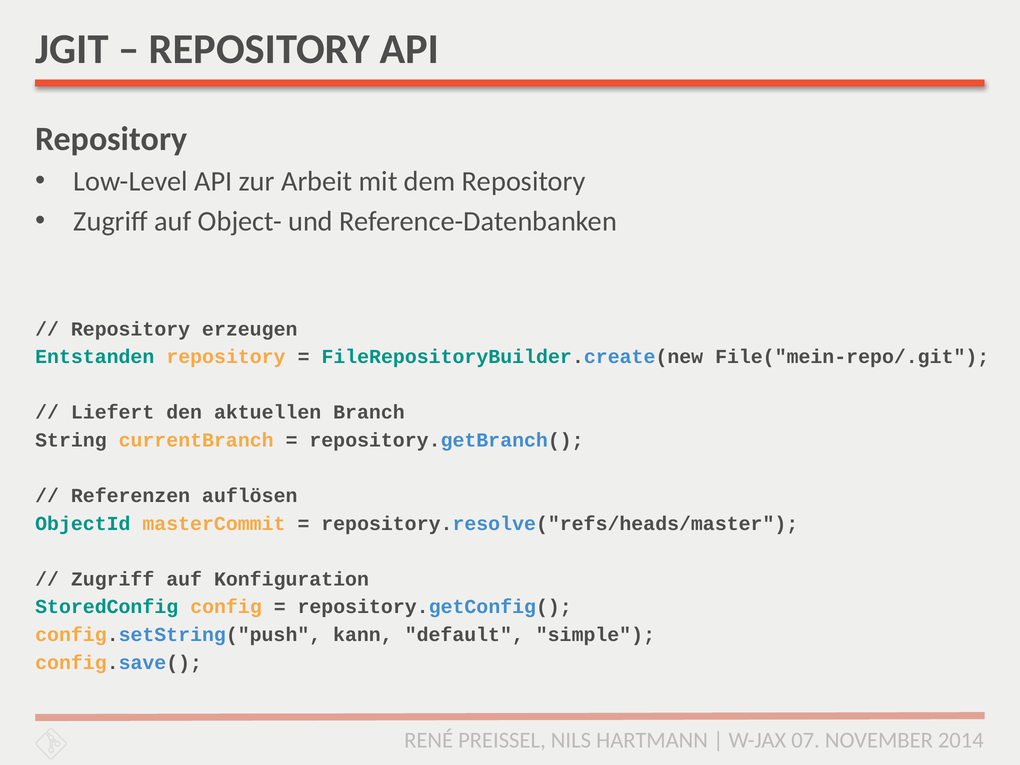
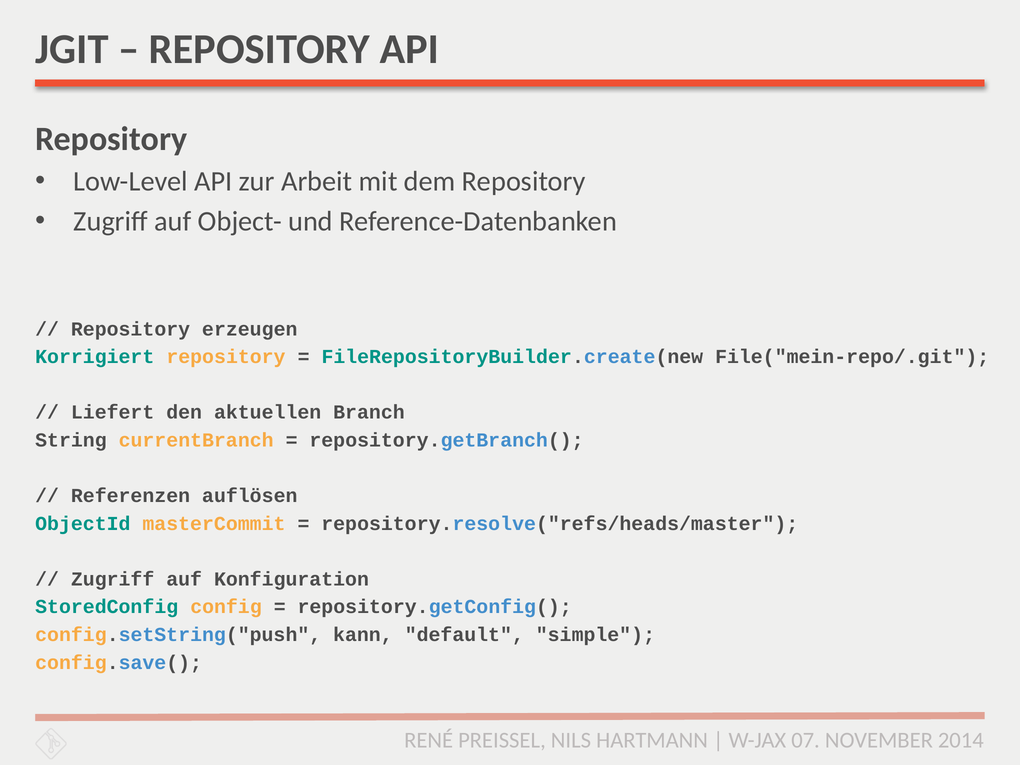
Entstanden: Entstanden -> Korrigiert
